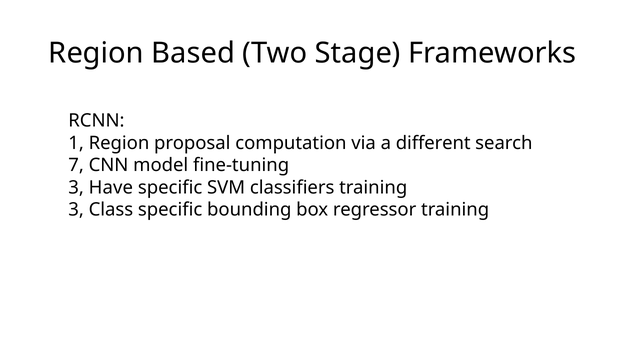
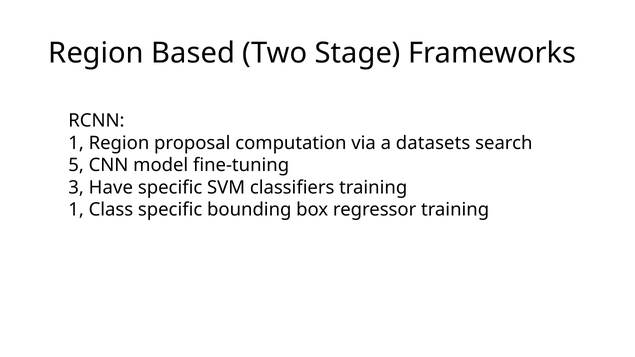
different: different -> datasets
7: 7 -> 5
3 at (76, 210): 3 -> 1
